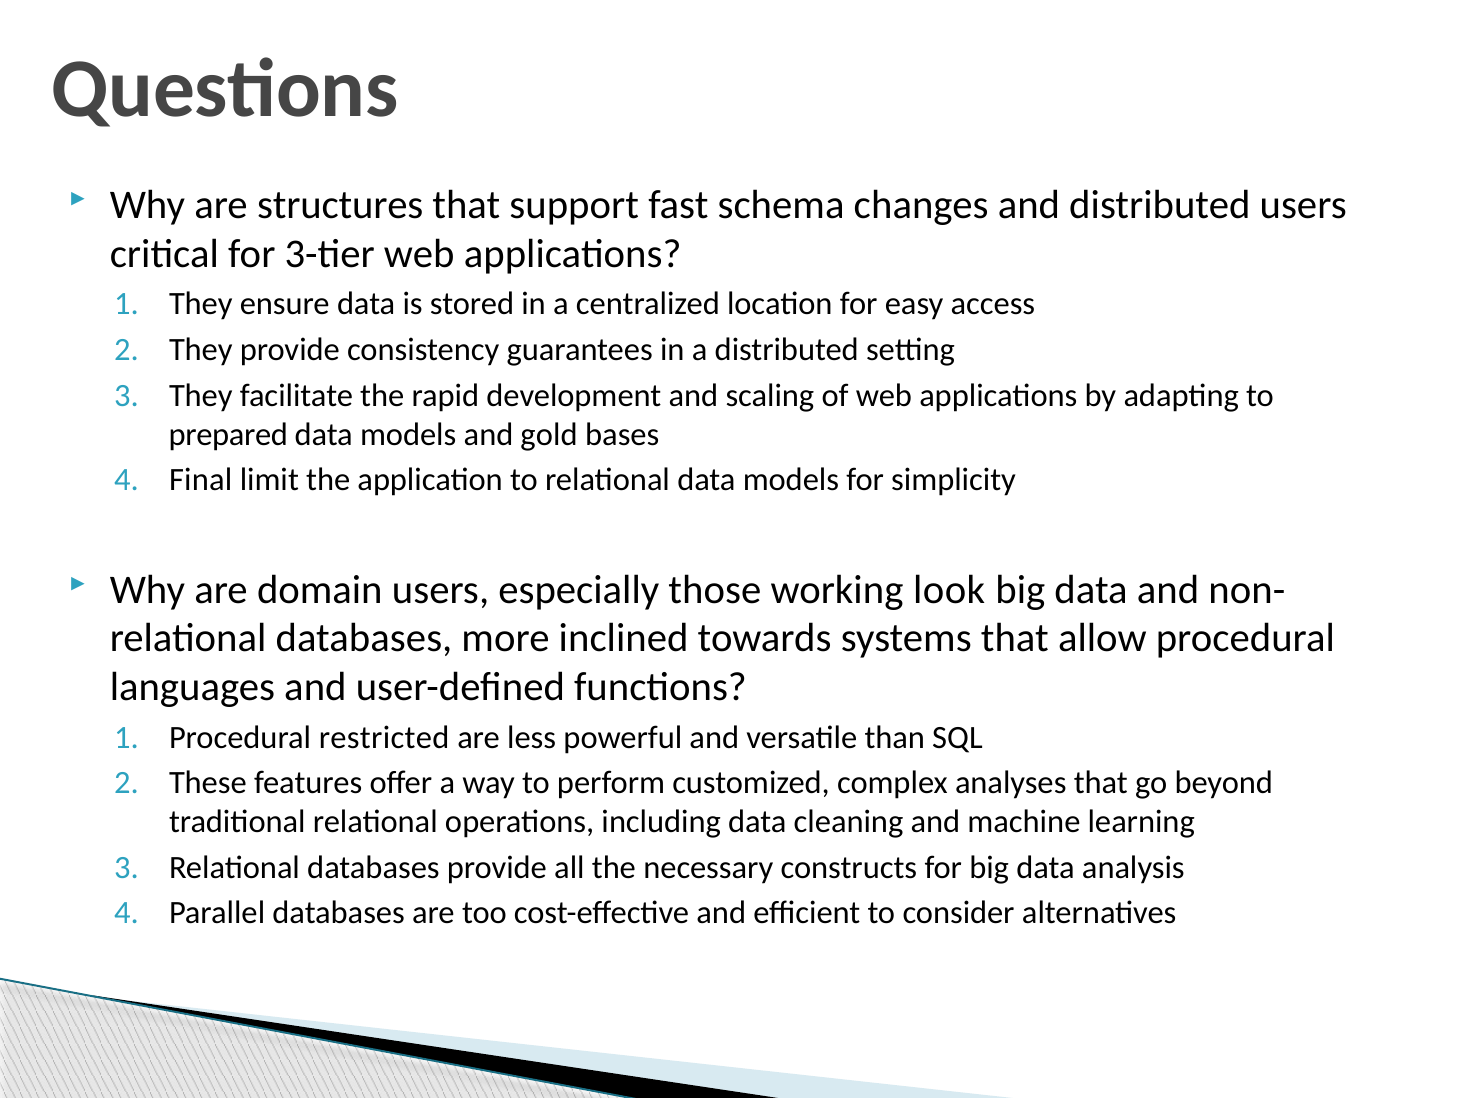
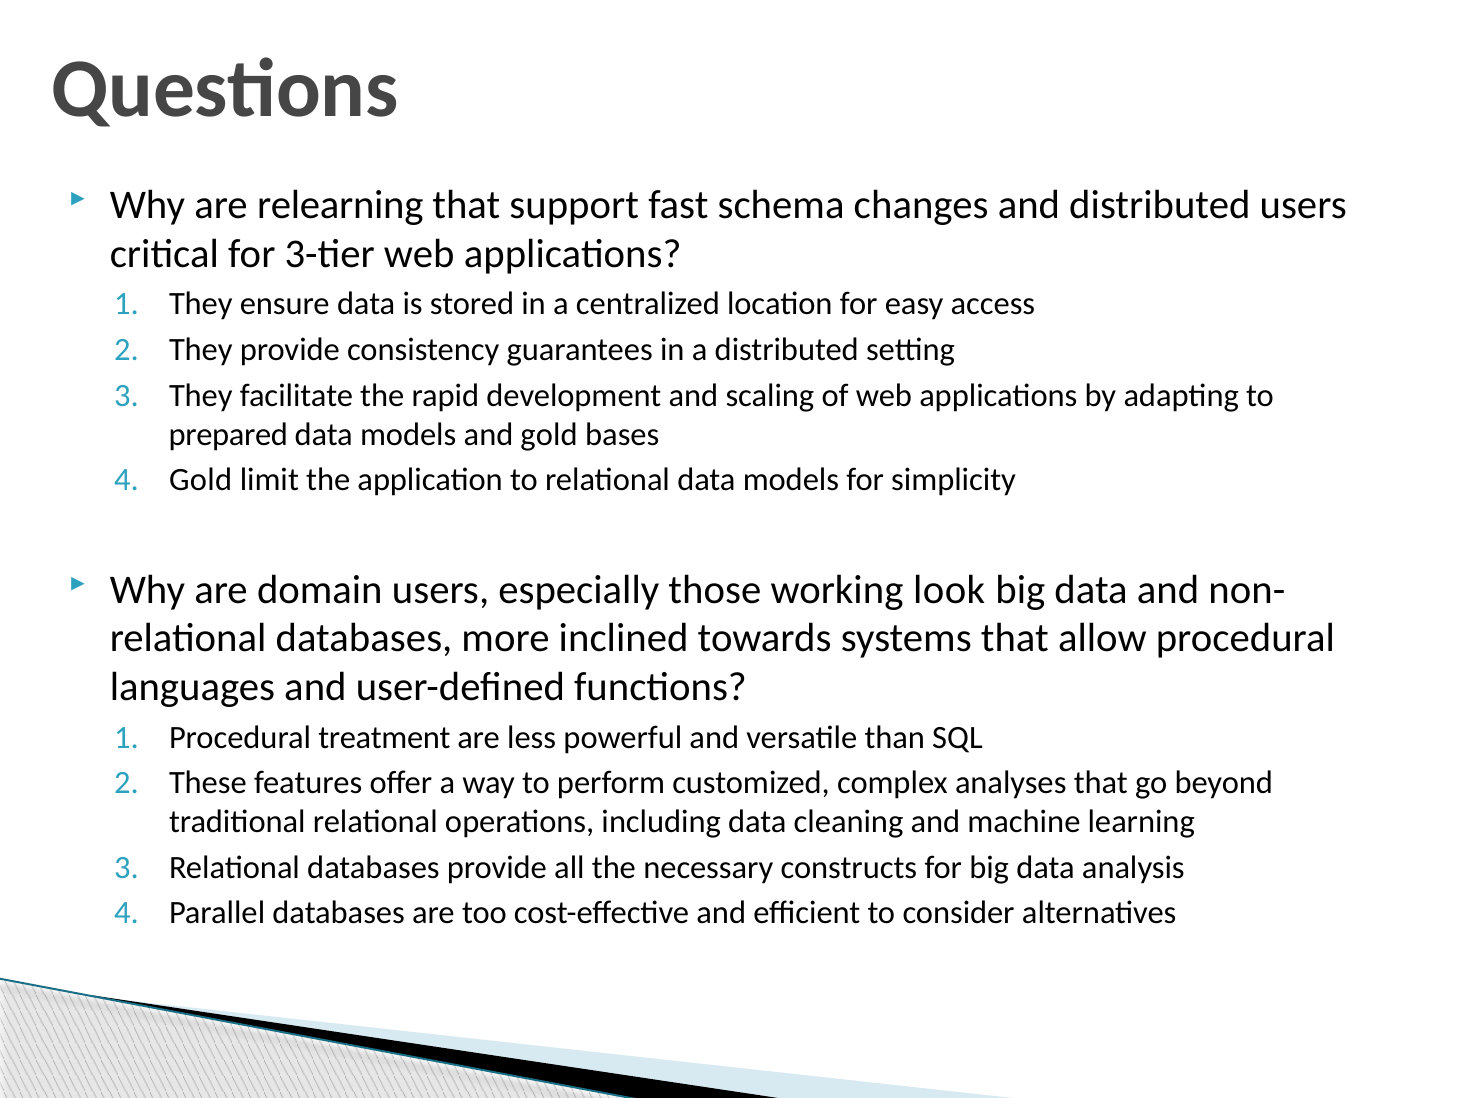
structures: structures -> relearning
Final at (201, 480): Final -> Gold
restricted: restricted -> treatment
